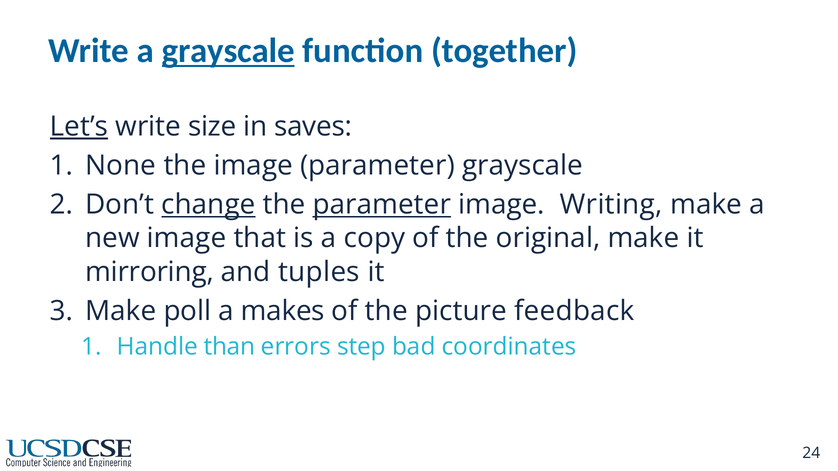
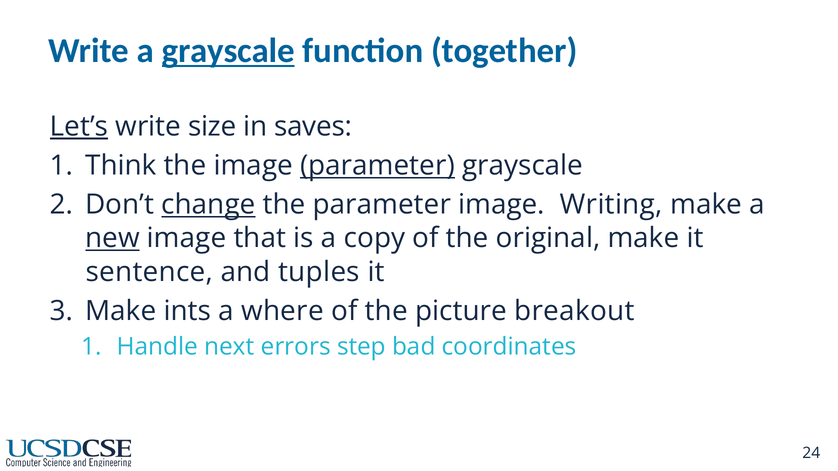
None: None -> Think
parameter at (377, 166) underline: none -> present
parameter at (382, 205) underline: present -> none
new underline: none -> present
mirroring: mirroring -> sentence
poll: poll -> ints
makes: makes -> where
feedback: feedback -> breakout
than: than -> next
